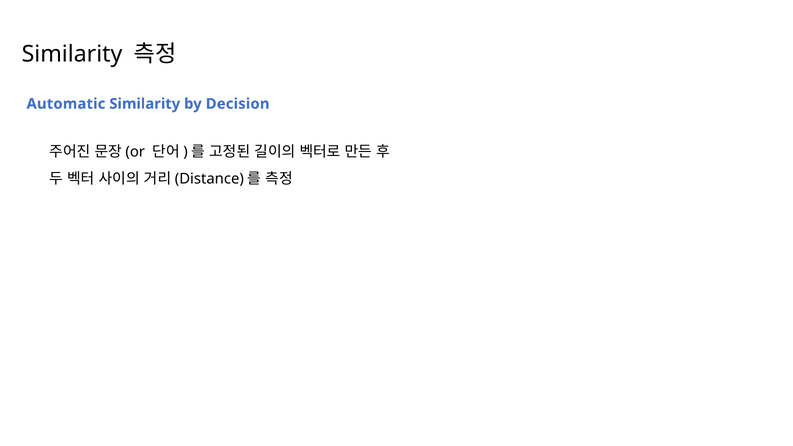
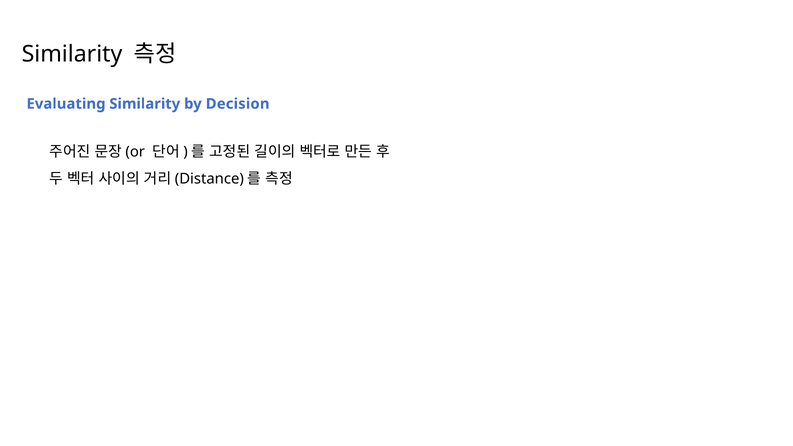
Automatic: Automatic -> Evaluating
